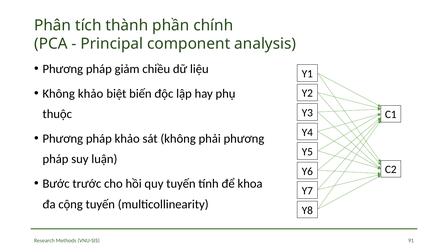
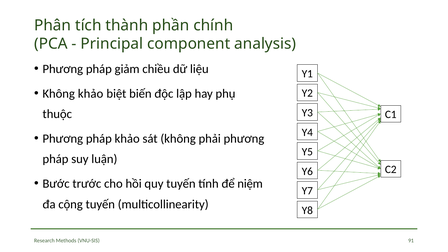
khoa: khoa -> niệm
